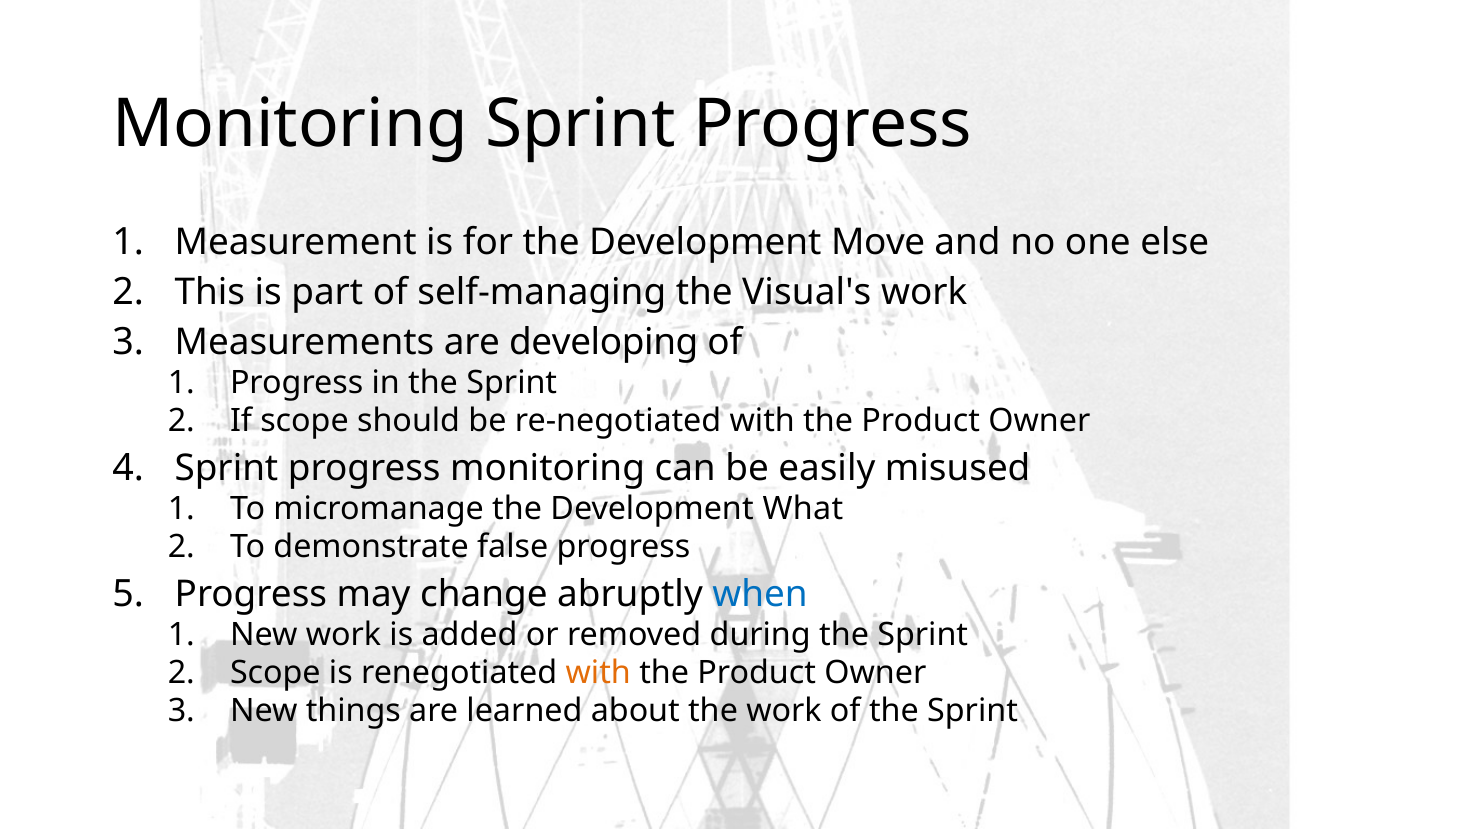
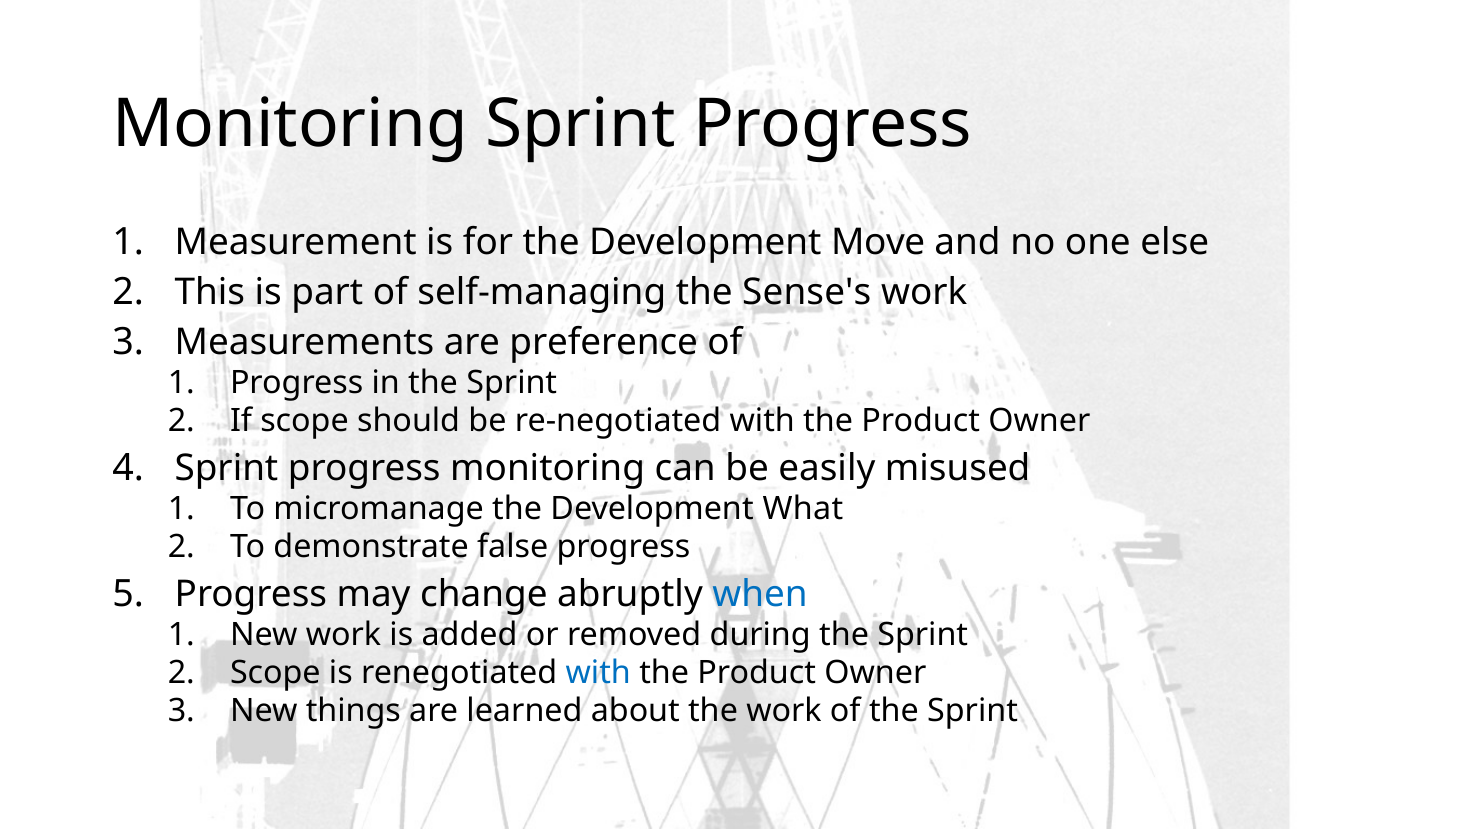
Visual's: Visual's -> Sense's
developing: developing -> preference
with at (598, 673) colour: orange -> blue
